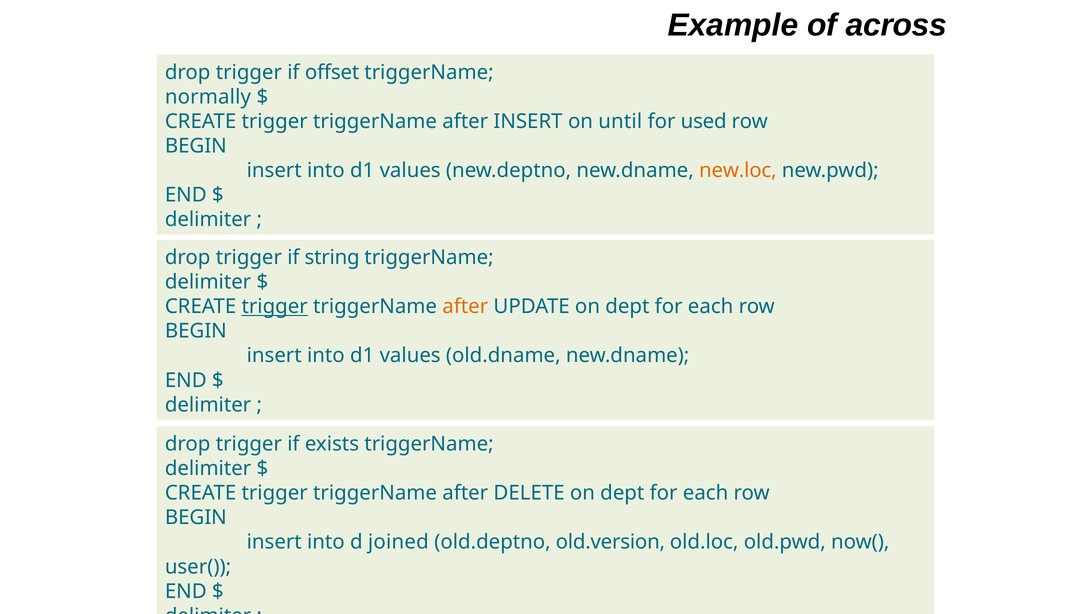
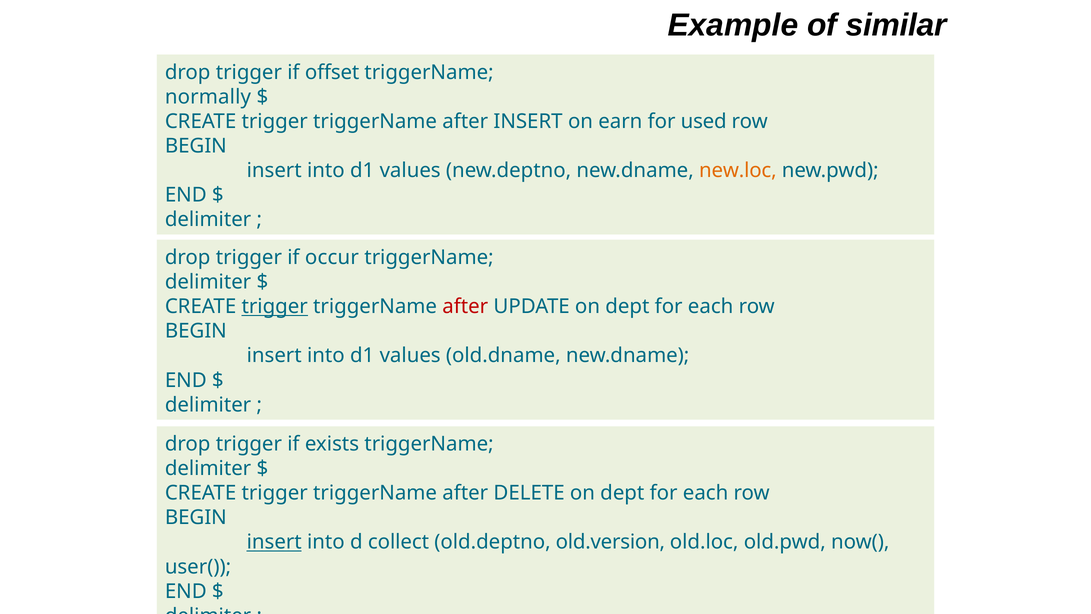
across: across -> similar
until: until -> earn
string: string -> occur
after at (465, 306) colour: orange -> red
insert at (274, 542) underline: none -> present
joined: joined -> collect
